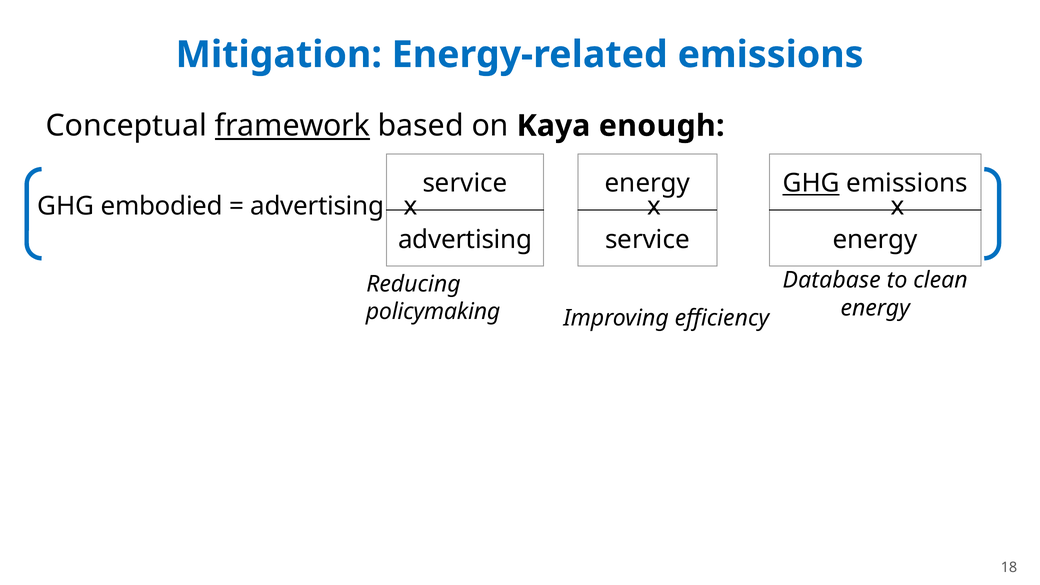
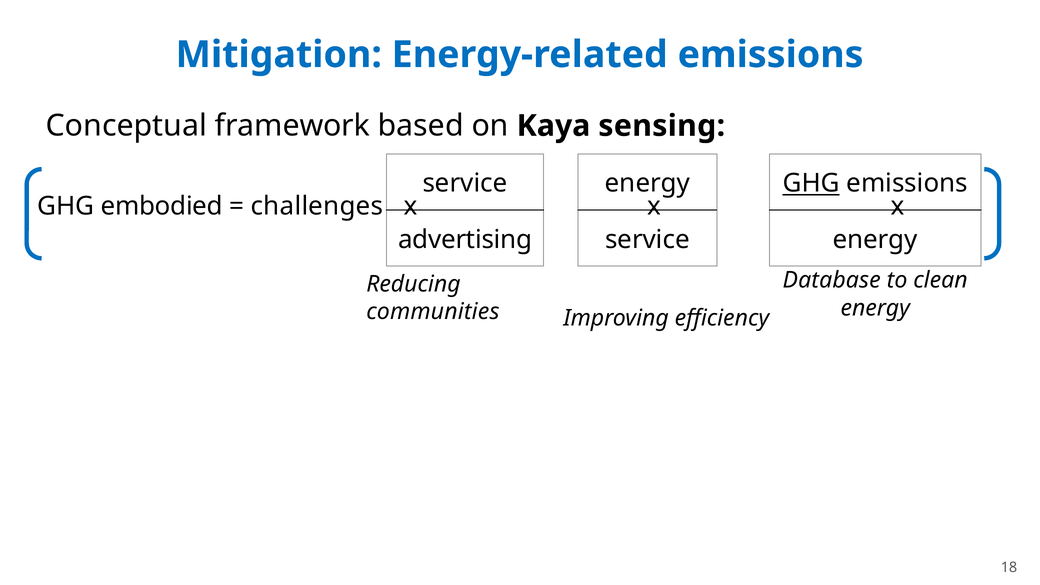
framework underline: present -> none
enough: enough -> sensing
advertising at (317, 206): advertising -> challenges
policymaking: policymaking -> communities
